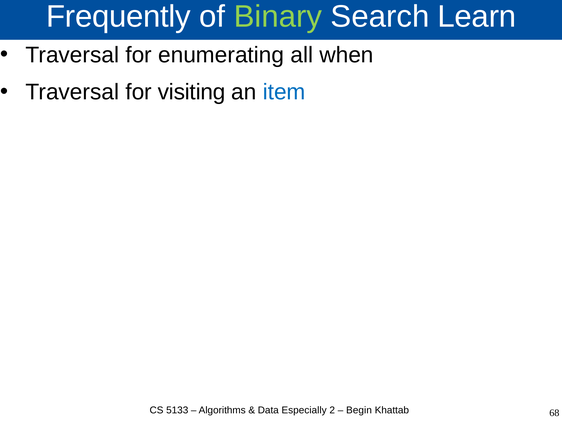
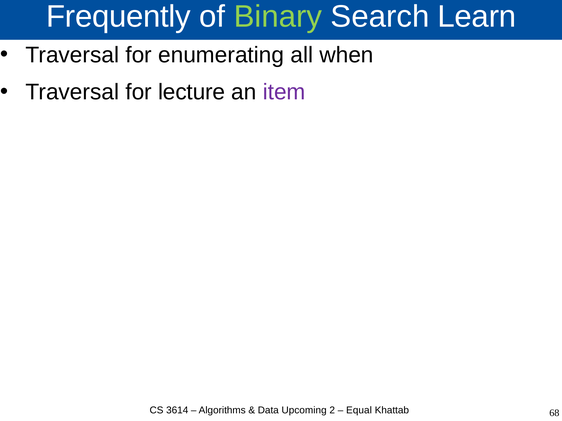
visiting: visiting -> lecture
item colour: blue -> purple
5133: 5133 -> 3614
Especially: Especially -> Upcoming
Begin: Begin -> Equal
